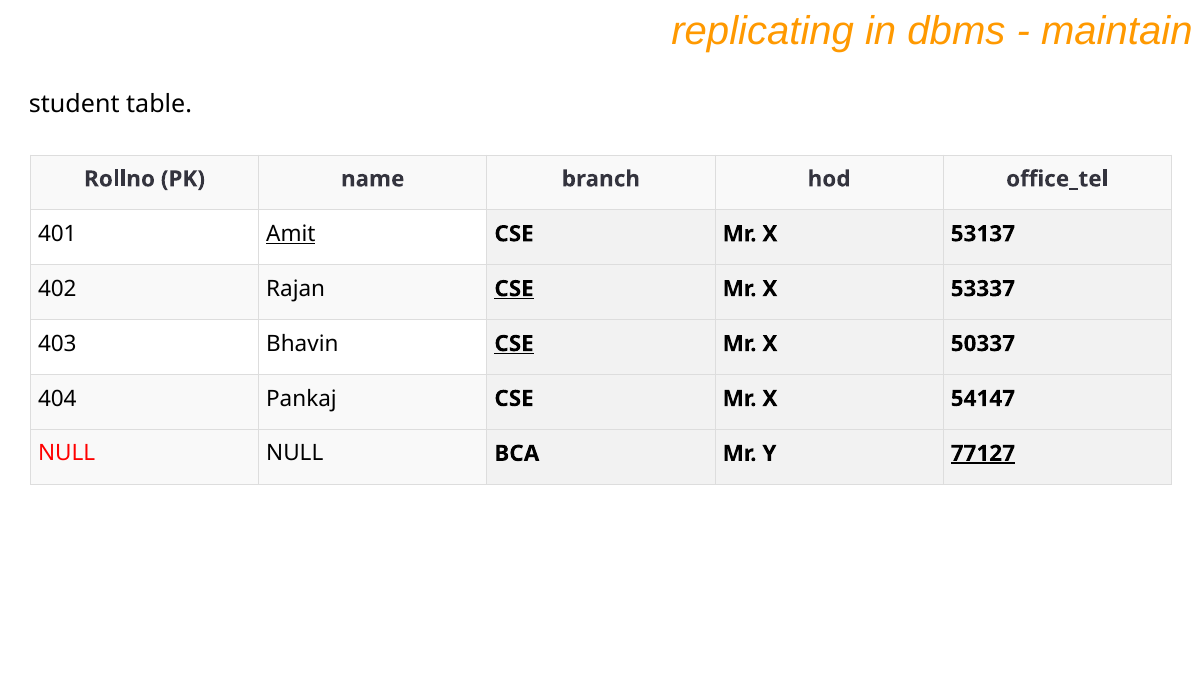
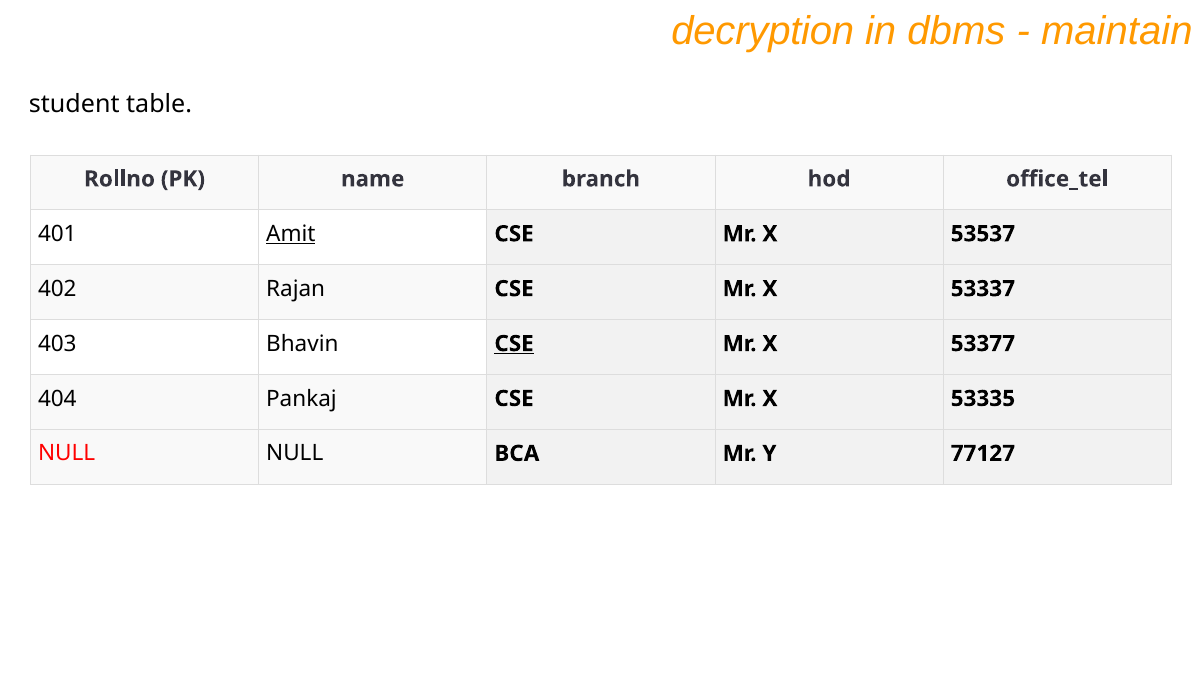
replicating: replicating -> decryption
53137: 53137 -> 53537
CSE at (514, 289) underline: present -> none
50337: 50337 -> 53377
54147: 54147 -> 53335
77127 underline: present -> none
